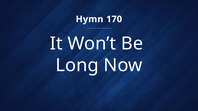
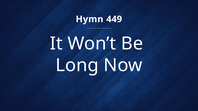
170: 170 -> 449
